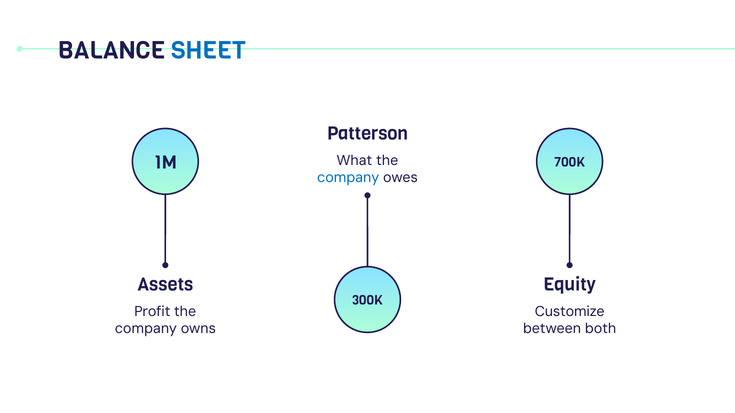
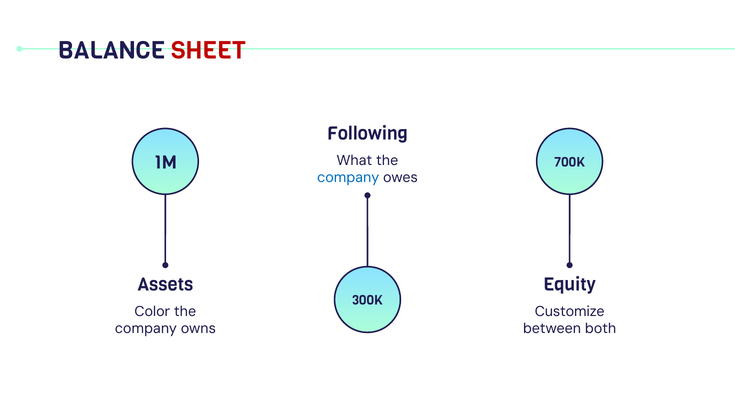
SHEET colour: blue -> red
Patterson: Patterson -> Following
Profit: Profit -> Color
